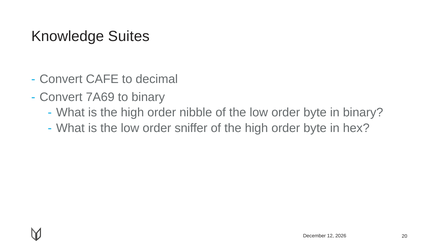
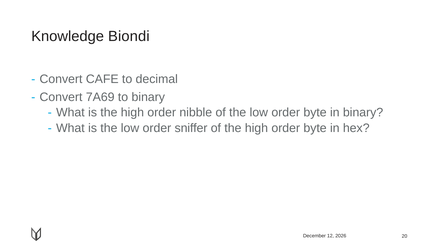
Suites: Suites -> Biondi
